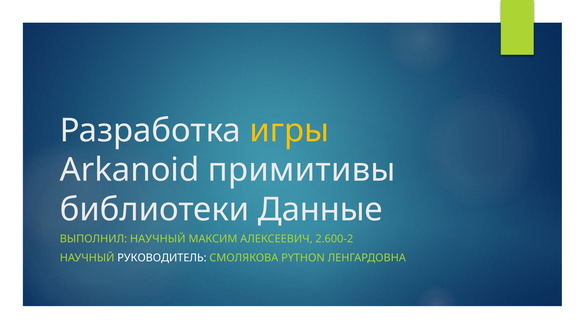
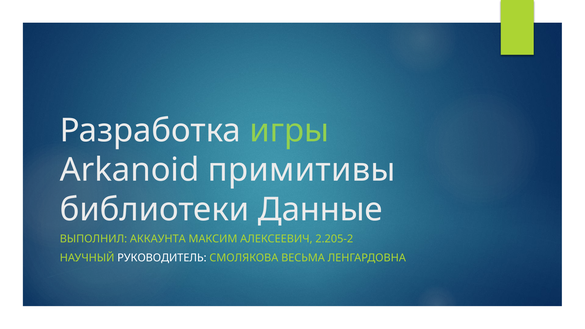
игры colour: yellow -> light green
ВЫПОЛНИЛ НАУЧНЫЙ: НАУЧНЫЙ -> АККАУНТА
2.600-2: 2.600-2 -> 2.205-2
PYTHON: PYTHON -> ВЕСЬМА
